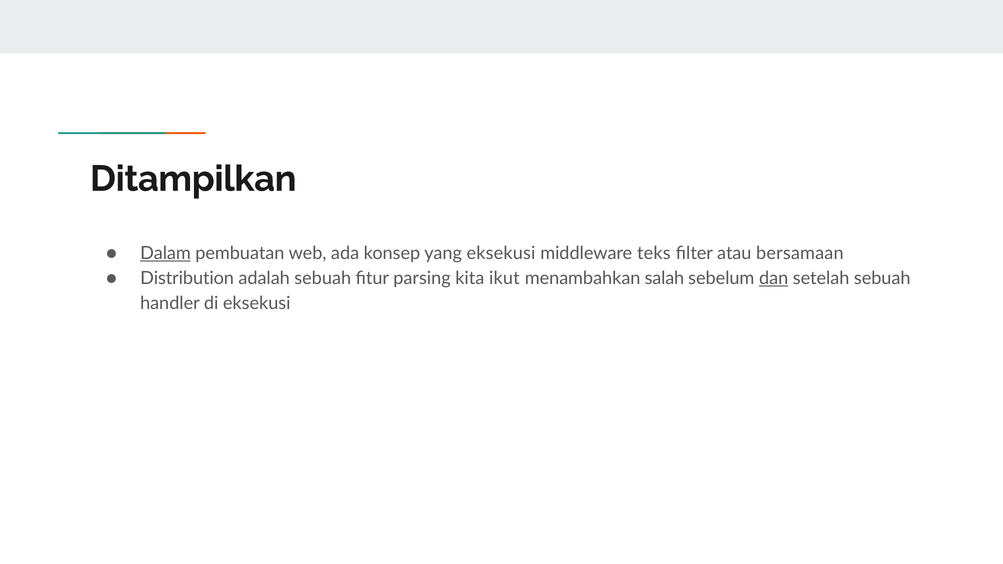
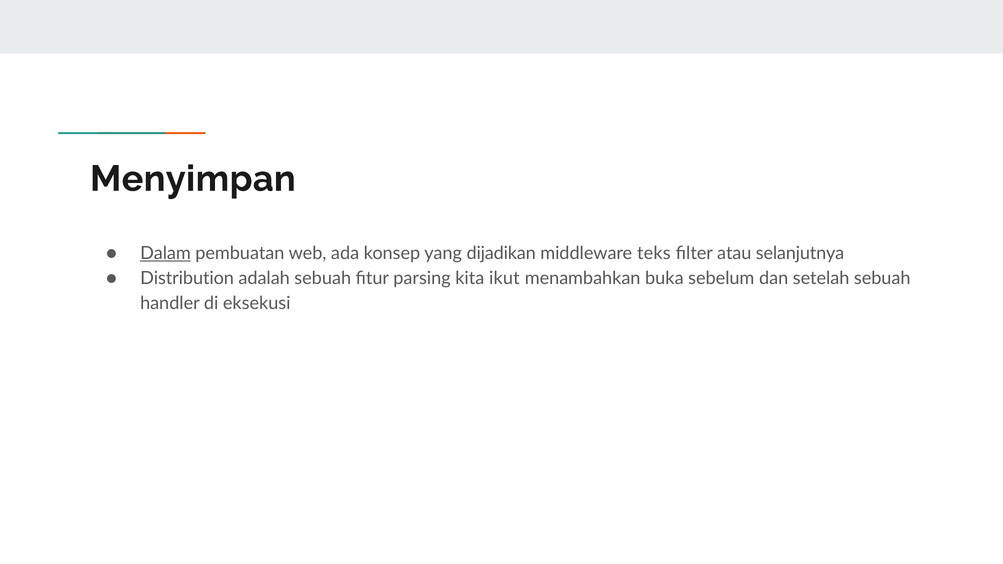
Ditampilkan: Ditampilkan -> Menyimpan
yang eksekusi: eksekusi -> dijadikan
bersamaan: bersamaan -> selanjutnya
salah: salah -> buka
dan underline: present -> none
